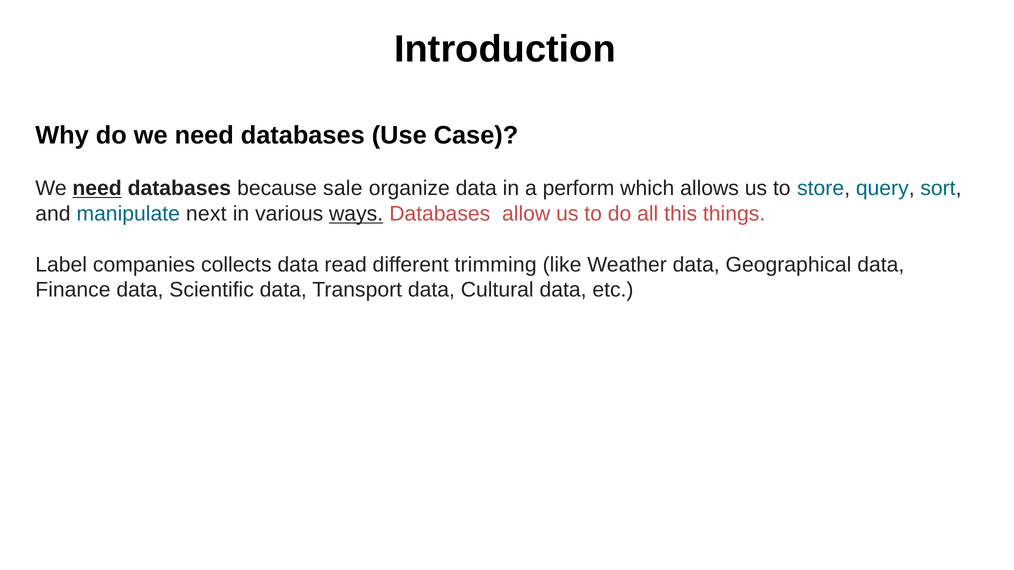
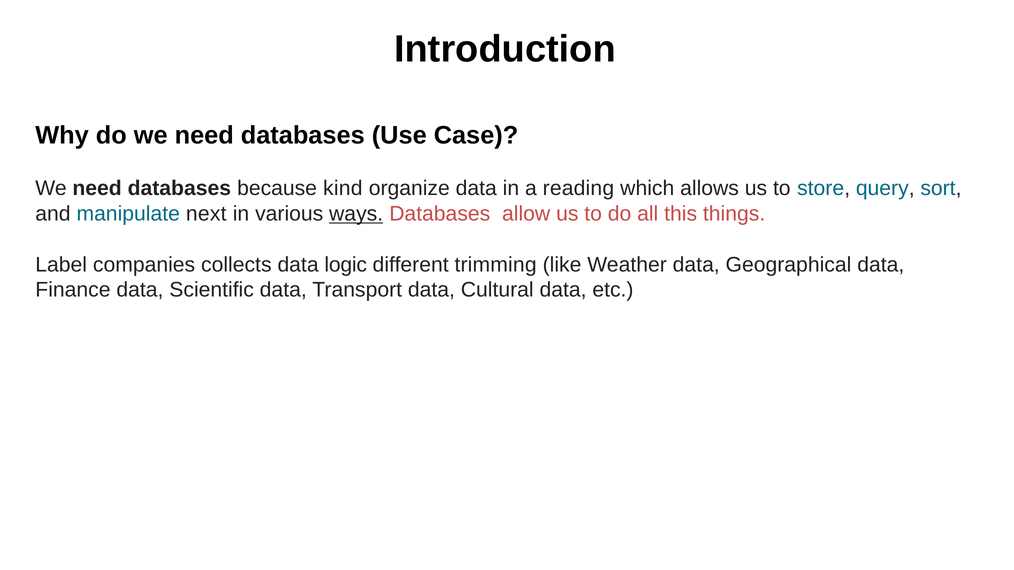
need at (97, 189) underline: present -> none
sale: sale -> kind
perform: perform -> reading
read: read -> logic
